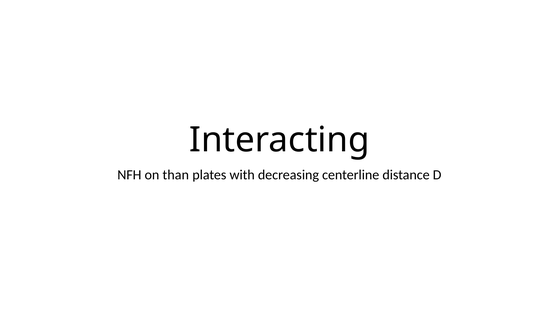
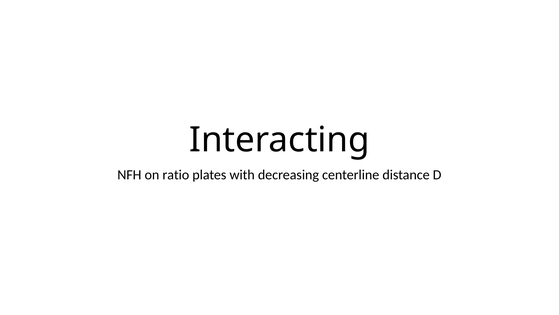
than: than -> ratio
